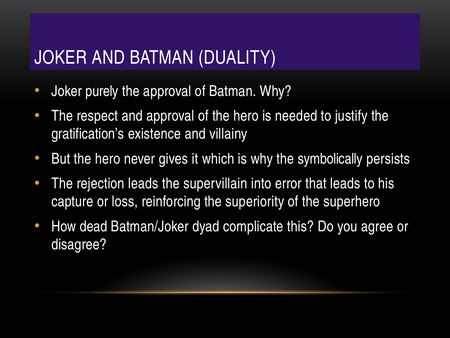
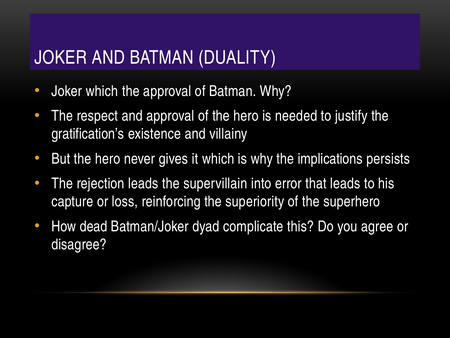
Joker purely: purely -> which
symbolically: symbolically -> implications
